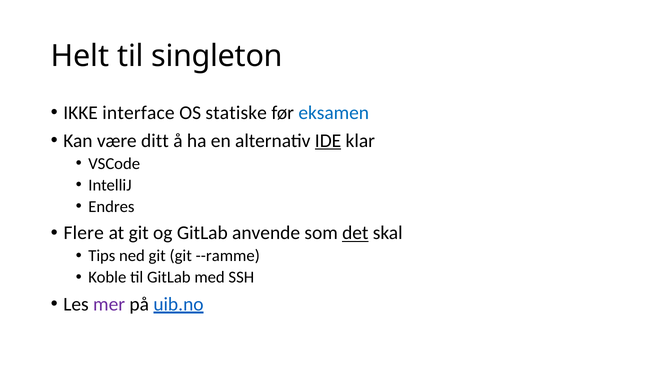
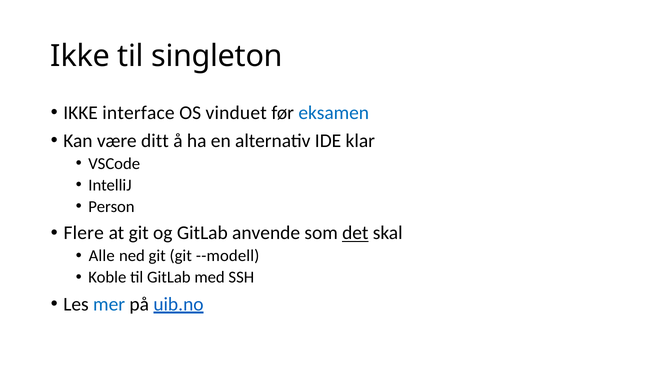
Helt at (80, 56): Helt -> Ikke
statiske: statiske -> vinduet
IDE underline: present -> none
Endres: Endres -> Person
Tips: Tips -> Alle
--ramme: --ramme -> --modell
mer colour: purple -> blue
